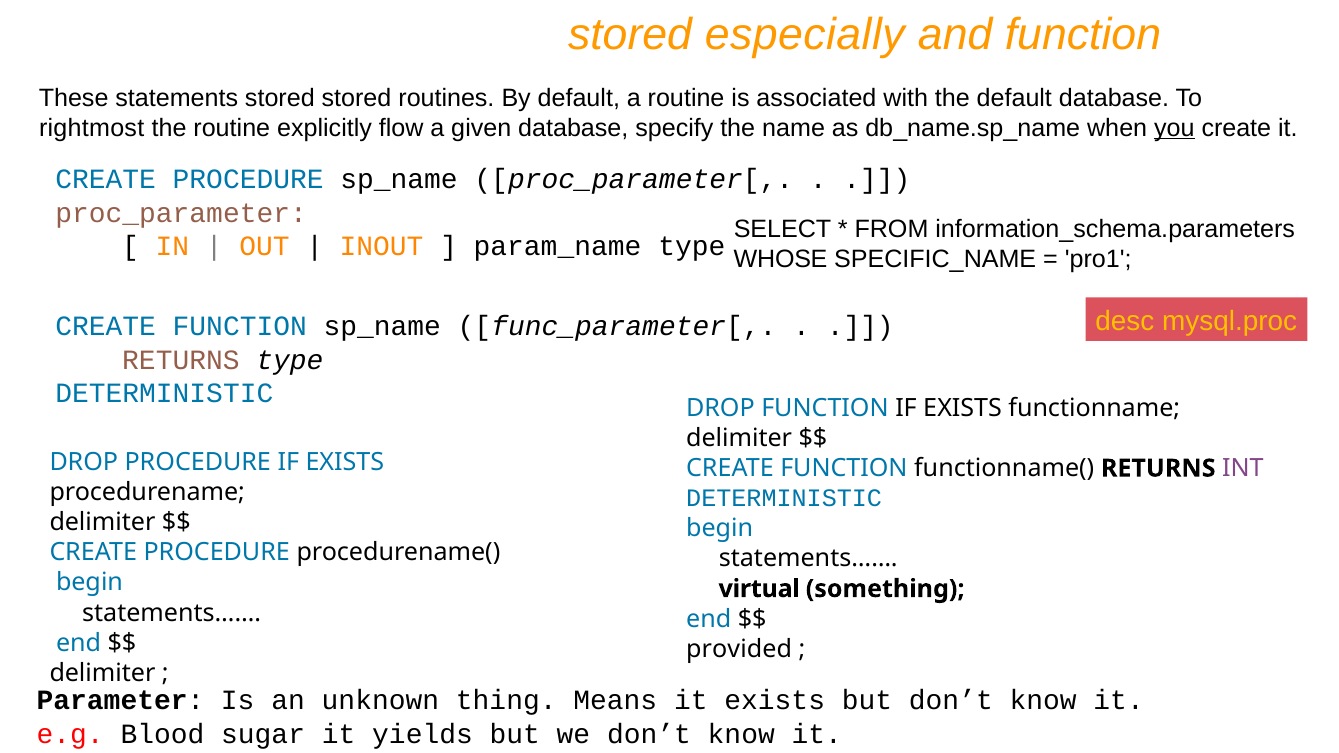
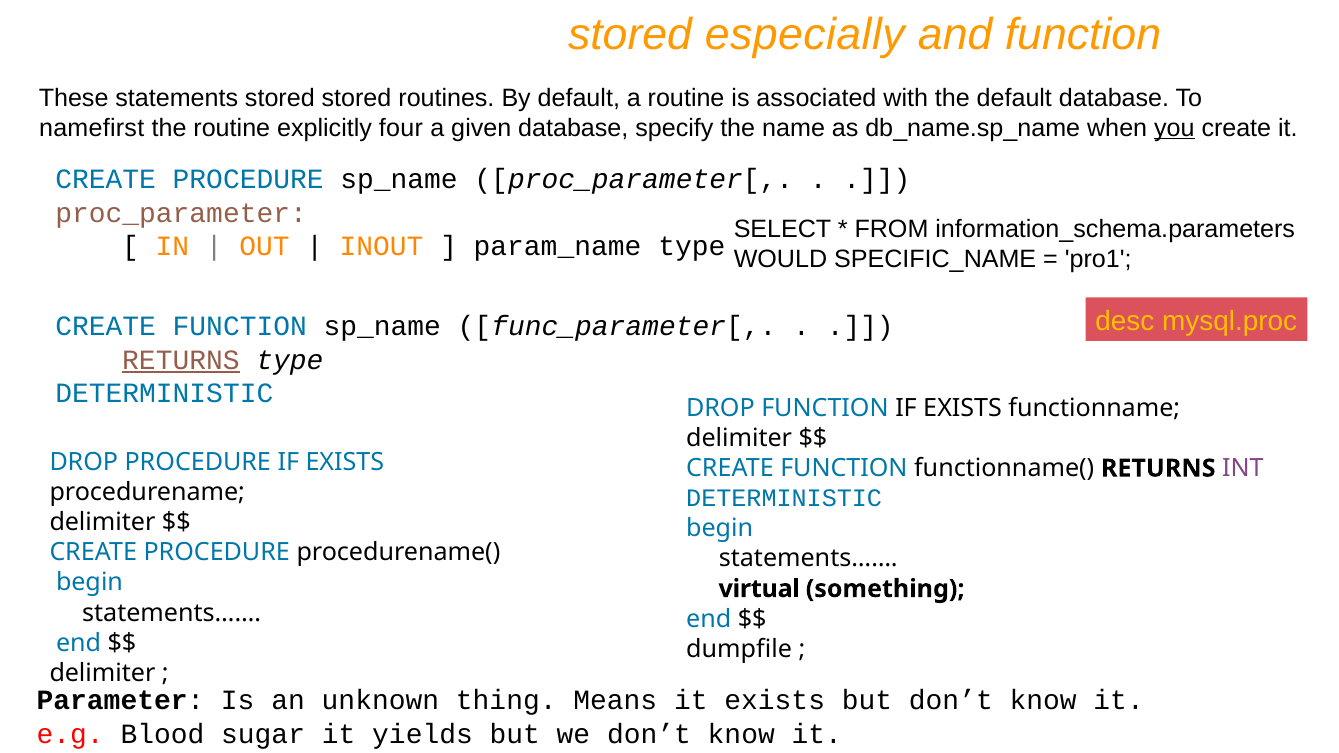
rightmost: rightmost -> namefirst
flow: flow -> four
WHOSE: WHOSE -> WOULD
RETURNS at (181, 360) underline: none -> present
provided: provided -> dumpfile
